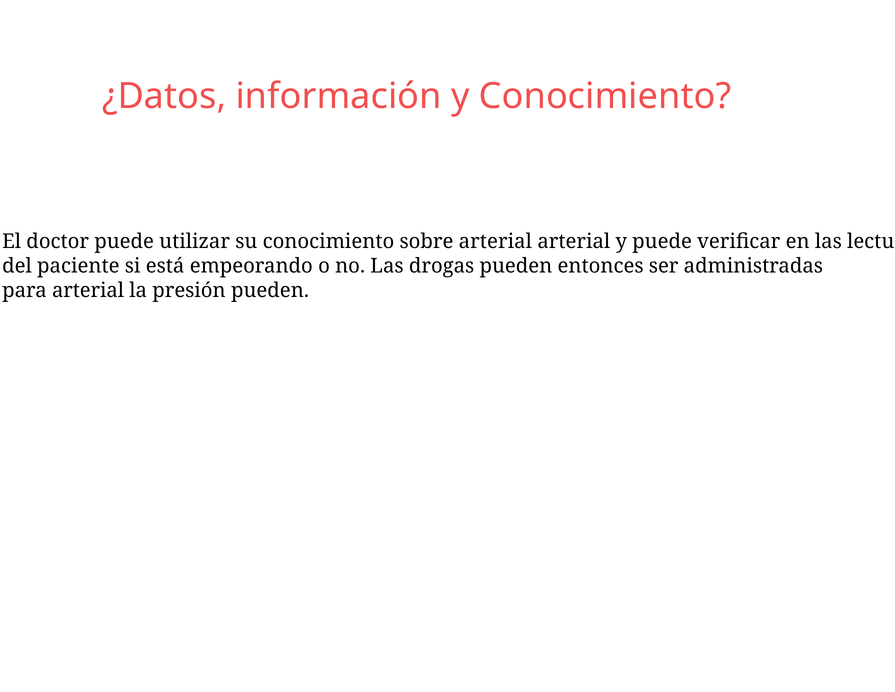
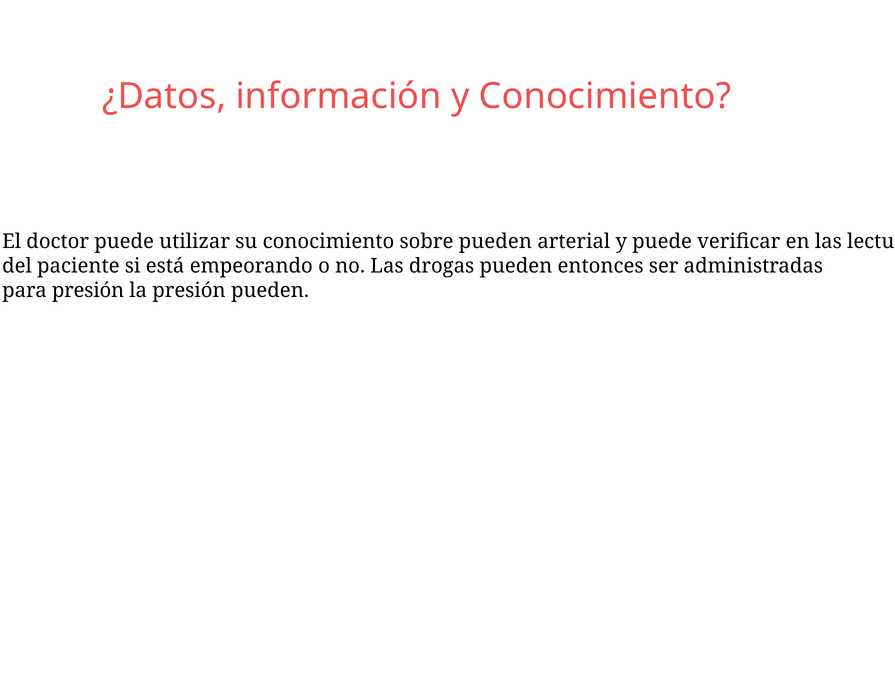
sobre arterial: arterial -> pueden
para arterial: arterial -> presión
